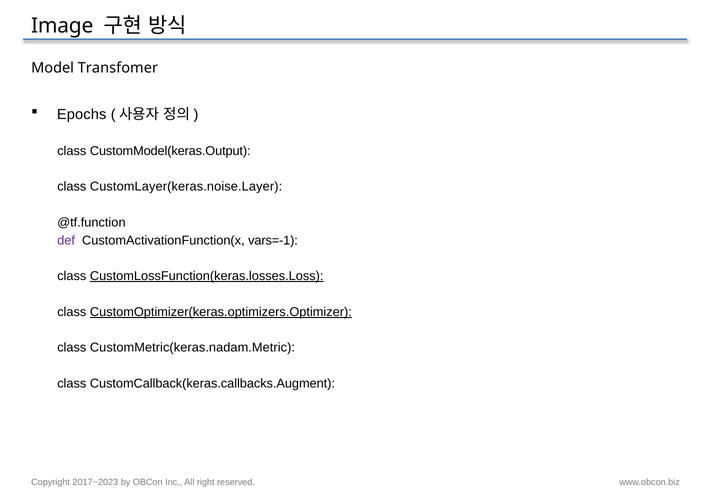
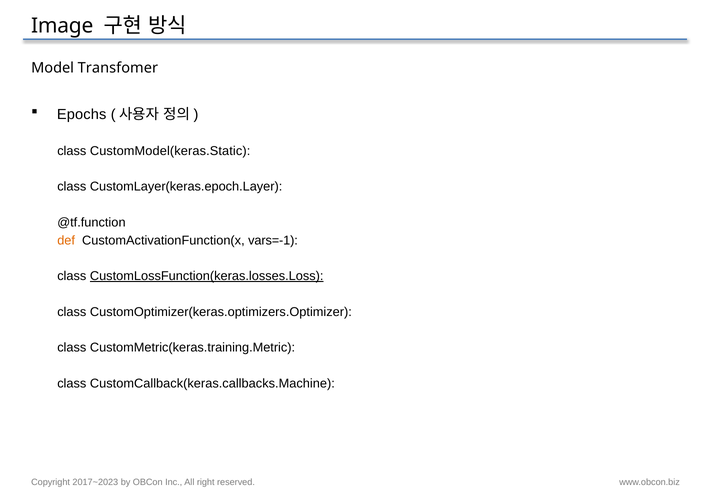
CustomModel(keras.Output: CustomModel(keras.Output -> CustomModel(keras.Static
CustomLayer(keras.noise.Layer: CustomLayer(keras.noise.Layer -> CustomLayer(keras.epoch.Layer
def colour: purple -> orange
CustomOptimizer(keras.optimizers.Optimizer underline: present -> none
CustomMetric(keras.nadam.Metric: CustomMetric(keras.nadam.Metric -> CustomMetric(keras.training.Metric
CustomCallback(keras.callbacks.Augment: CustomCallback(keras.callbacks.Augment -> CustomCallback(keras.callbacks.Machine
